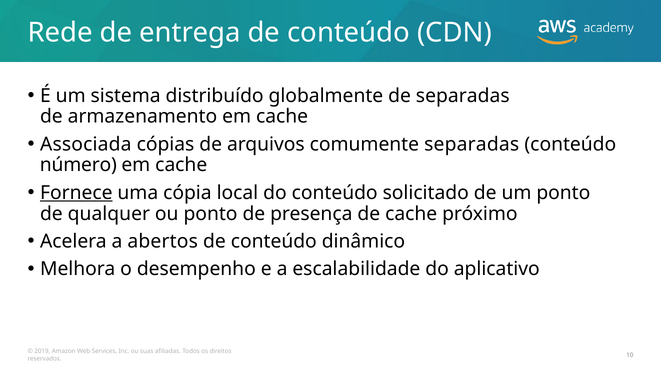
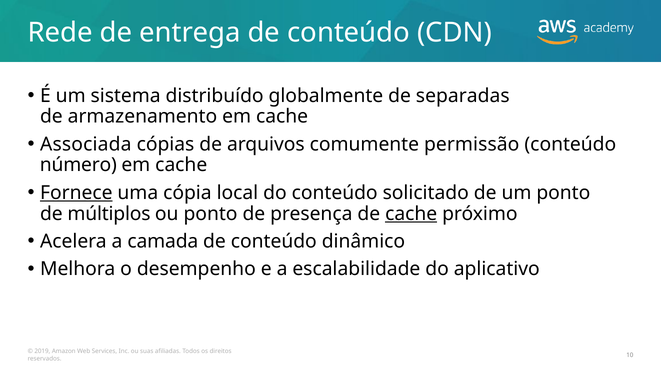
comumente separadas: separadas -> permissão
qualquer: qualquer -> múltiplos
cache at (411, 214) underline: none -> present
abertos: abertos -> camada
